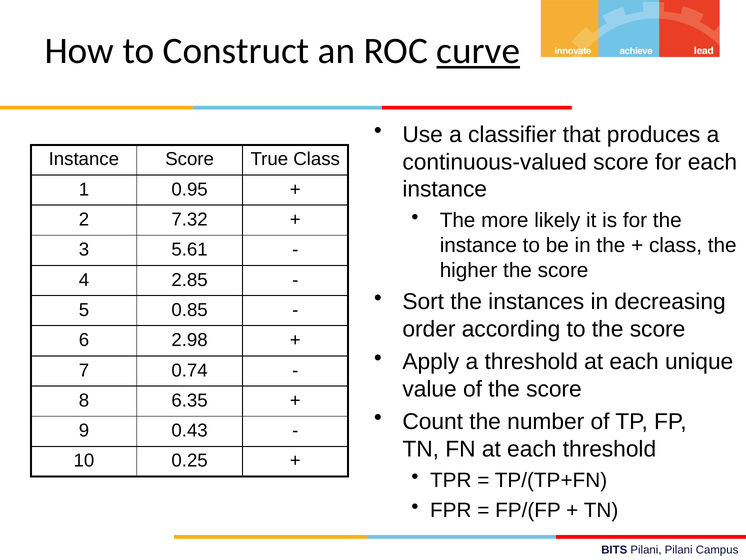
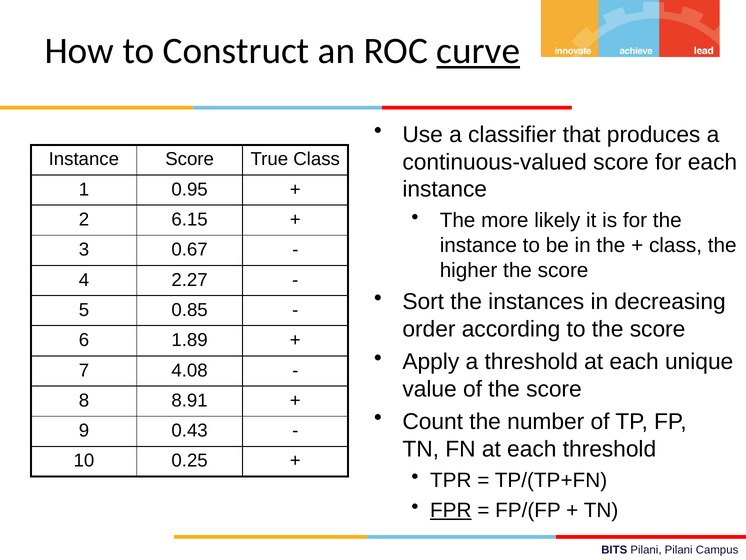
7.32: 7.32 -> 6.15
5.61: 5.61 -> 0.67
2.85: 2.85 -> 2.27
2.98: 2.98 -> 1.89
0.74: 0.74 -> 4.08
6.35: 6.35 -> 8.91
FPR underline: none -> present
